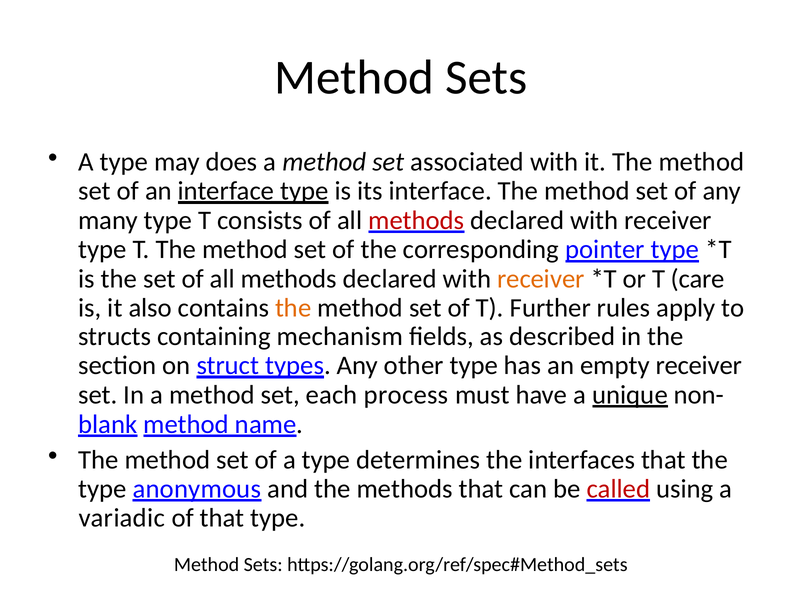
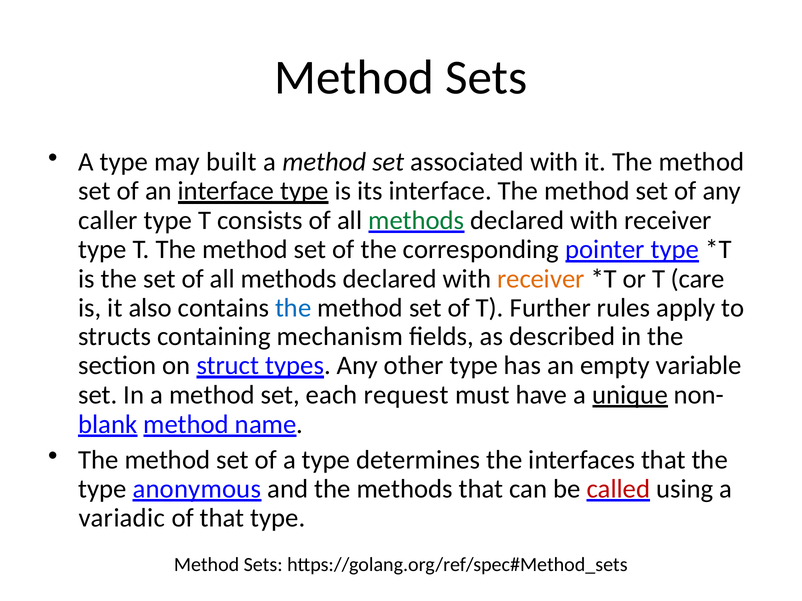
does: does -> built
many: many -> caller
methods at (416, 221) colour: red -> green
the at (293, 308) colour: orange -> blue
empty receiver: receiver -> variable
process: process -> request
